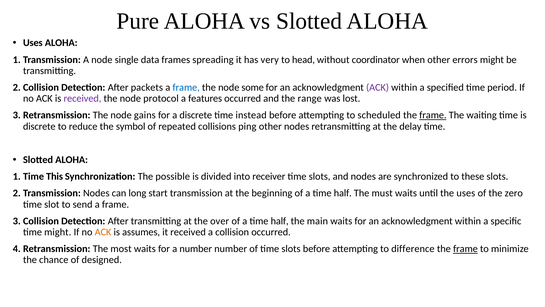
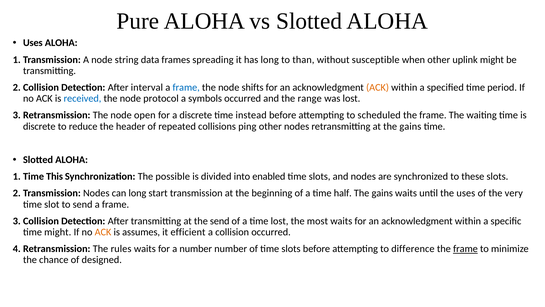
single: single -> string
has very: very -> long
head: head -> than
coordinator: coordinator -> susceptible
errors: errors -> uplink
packets: packets -> interval
some: some -> shifts
ACK at (378, 87) colour: purple -> orange
received at (82, 98) colour: purple -> blue
features: features -> symbols
gains: gains -> open
frame at (433, 115) underline: present -> none
symbol: symbol -> header
at the delay: delay -> gains
receiver: receiver -> enabled
must at (382, 193): must -> gains
zero: zero -> very
the over: over -> send
half at (280, 221): half -> lost
main: main -> most
it received: received -> efficient
most: most -> rules
